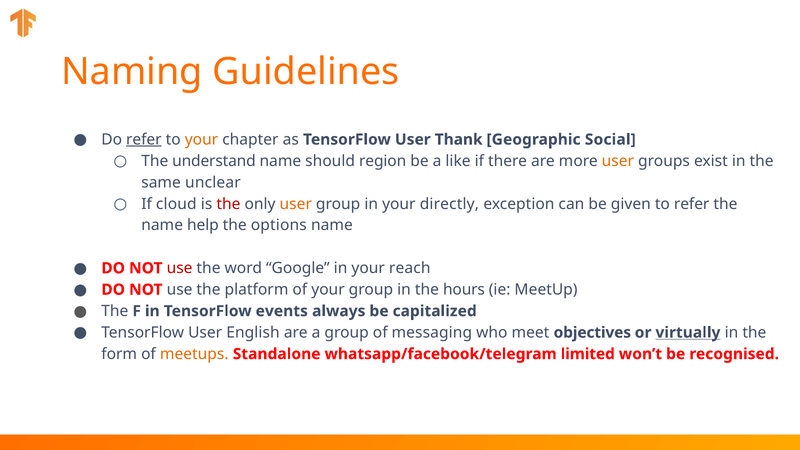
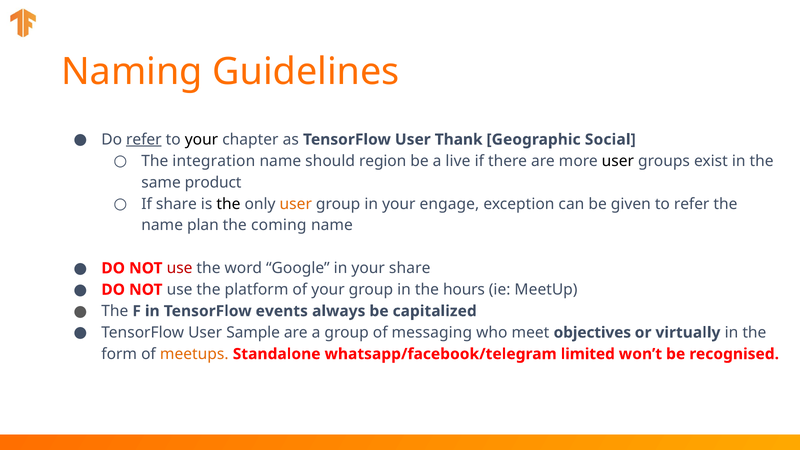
your at (201, 140) colour: orange -> black
understand: understand -> integration
like: like -> live
user at (618, 161) colour: orange -> black
unclear: unclear -> product
If cloud: cloud -> share
the at (228, 204) colour: red -> black
directly: directly -> engage
help: help -> plan
options: options -> coming
your reach: reach -> share
English: English -> Sample
virtually underline: present -> none
